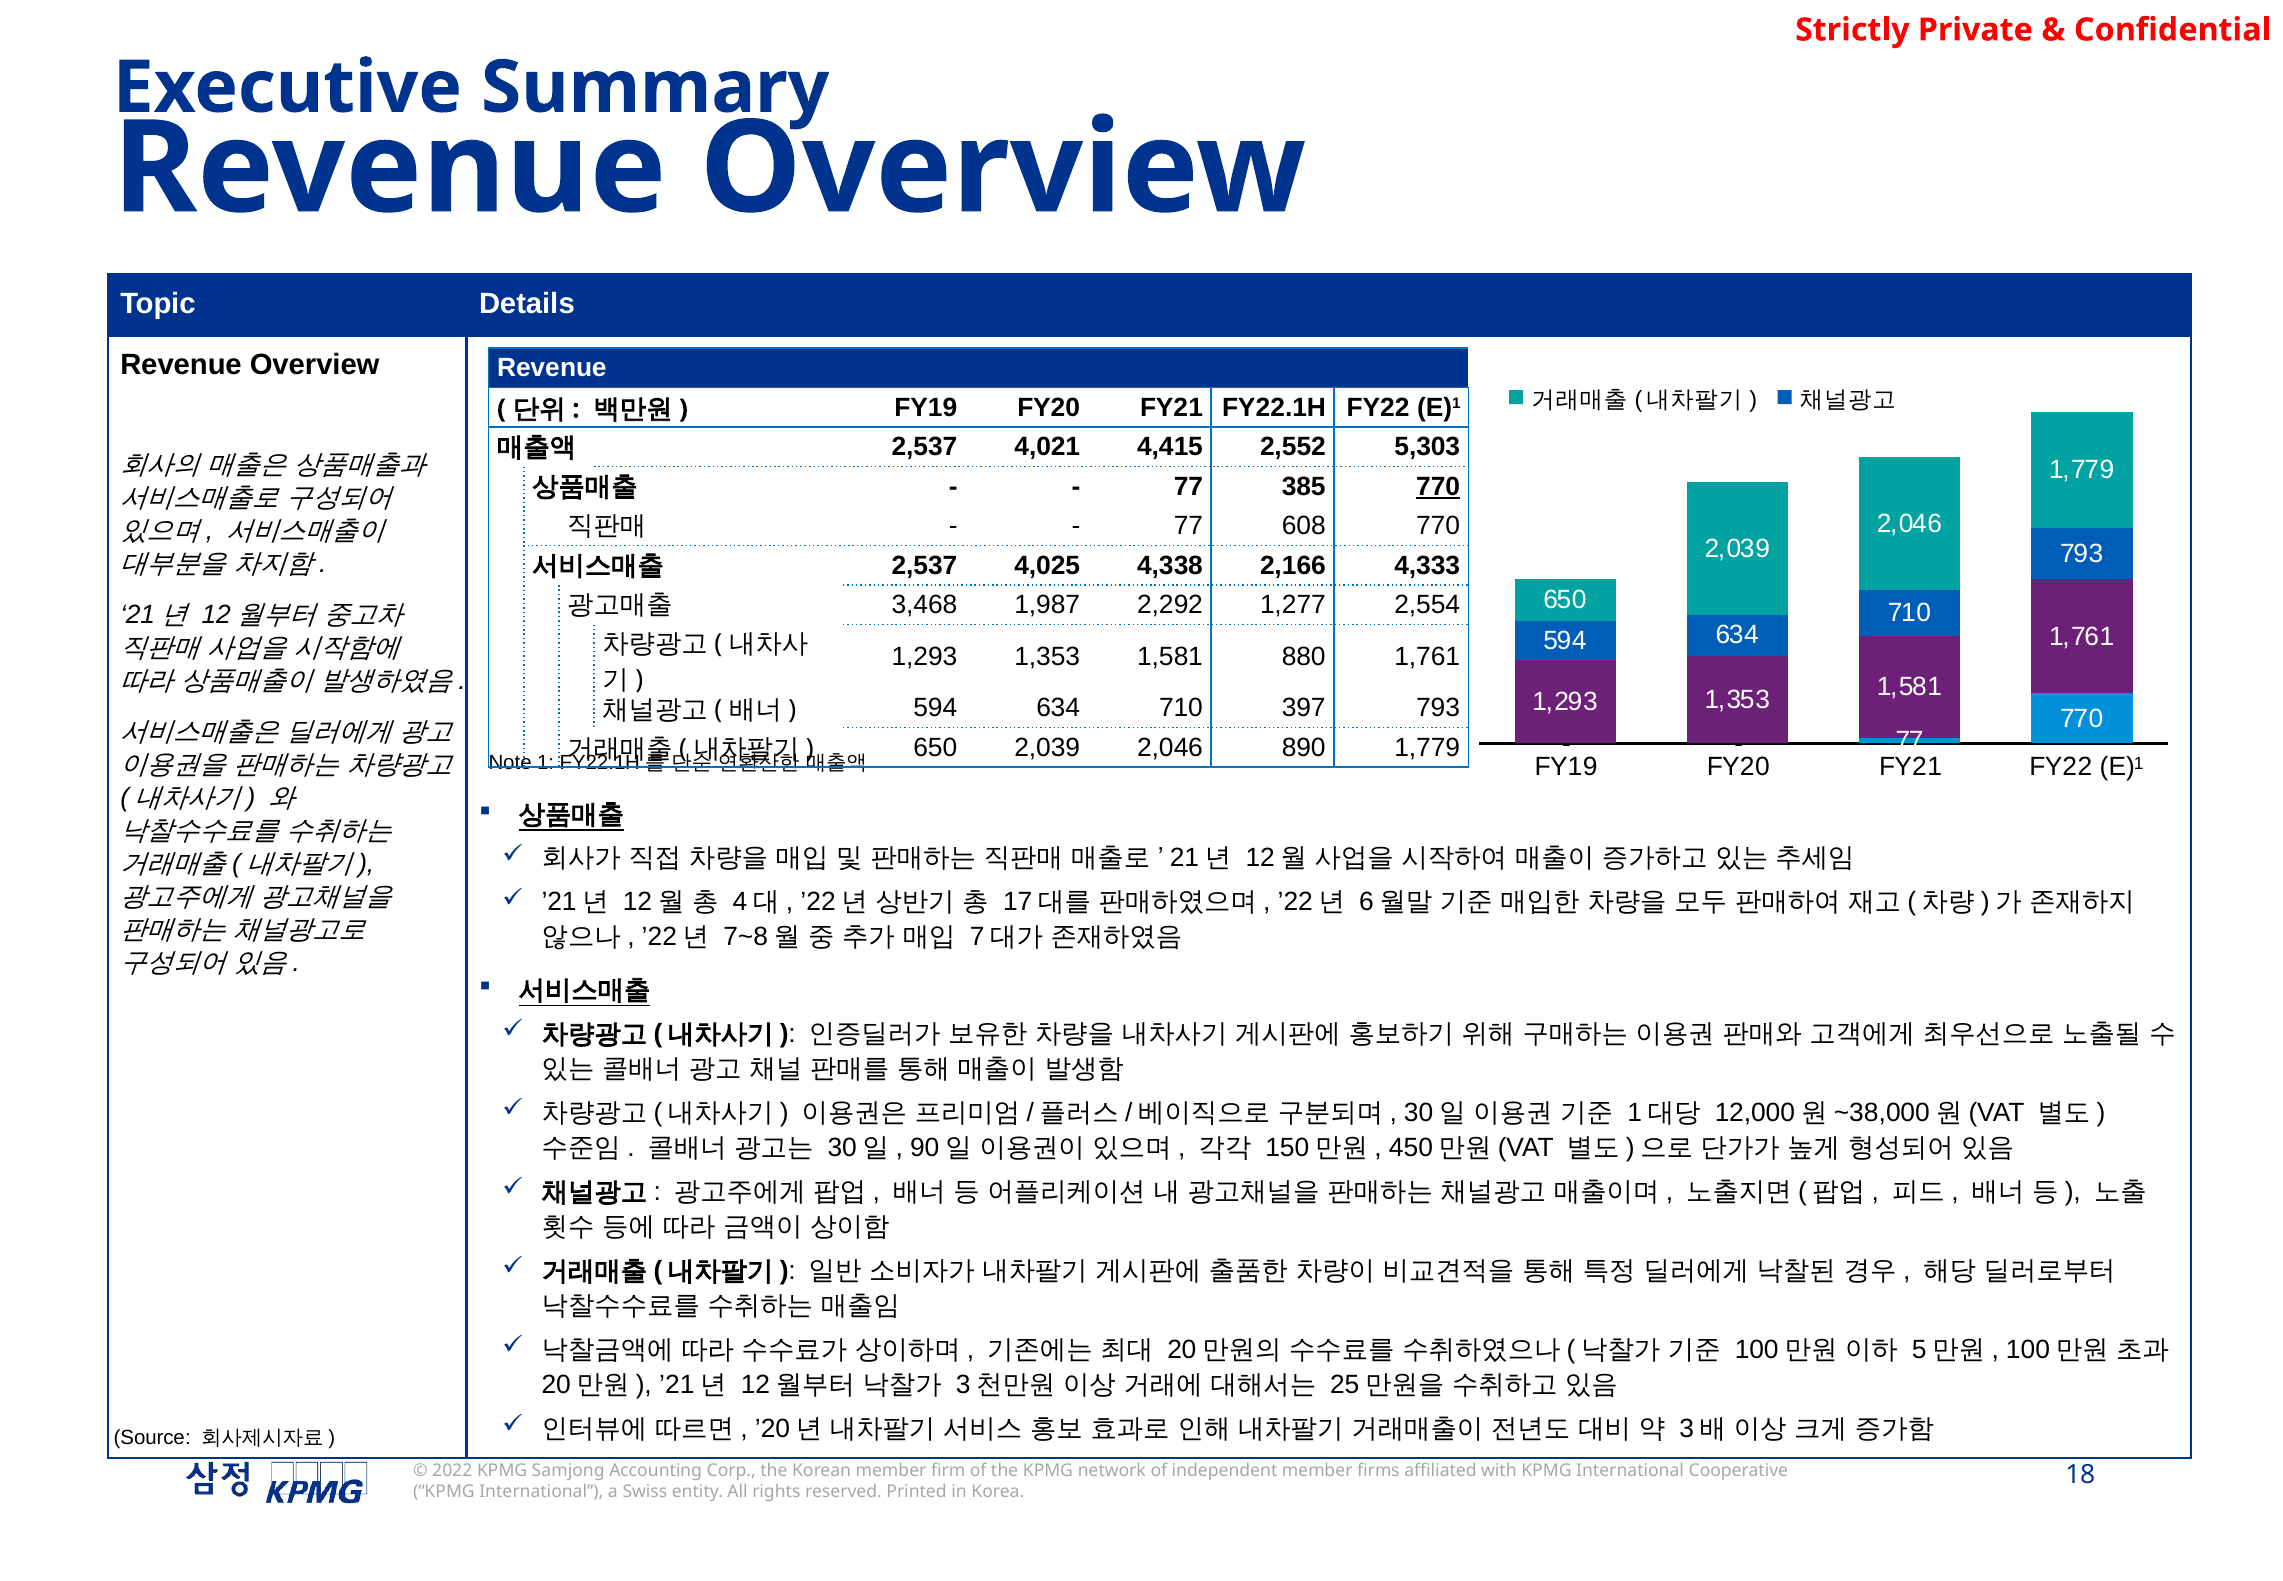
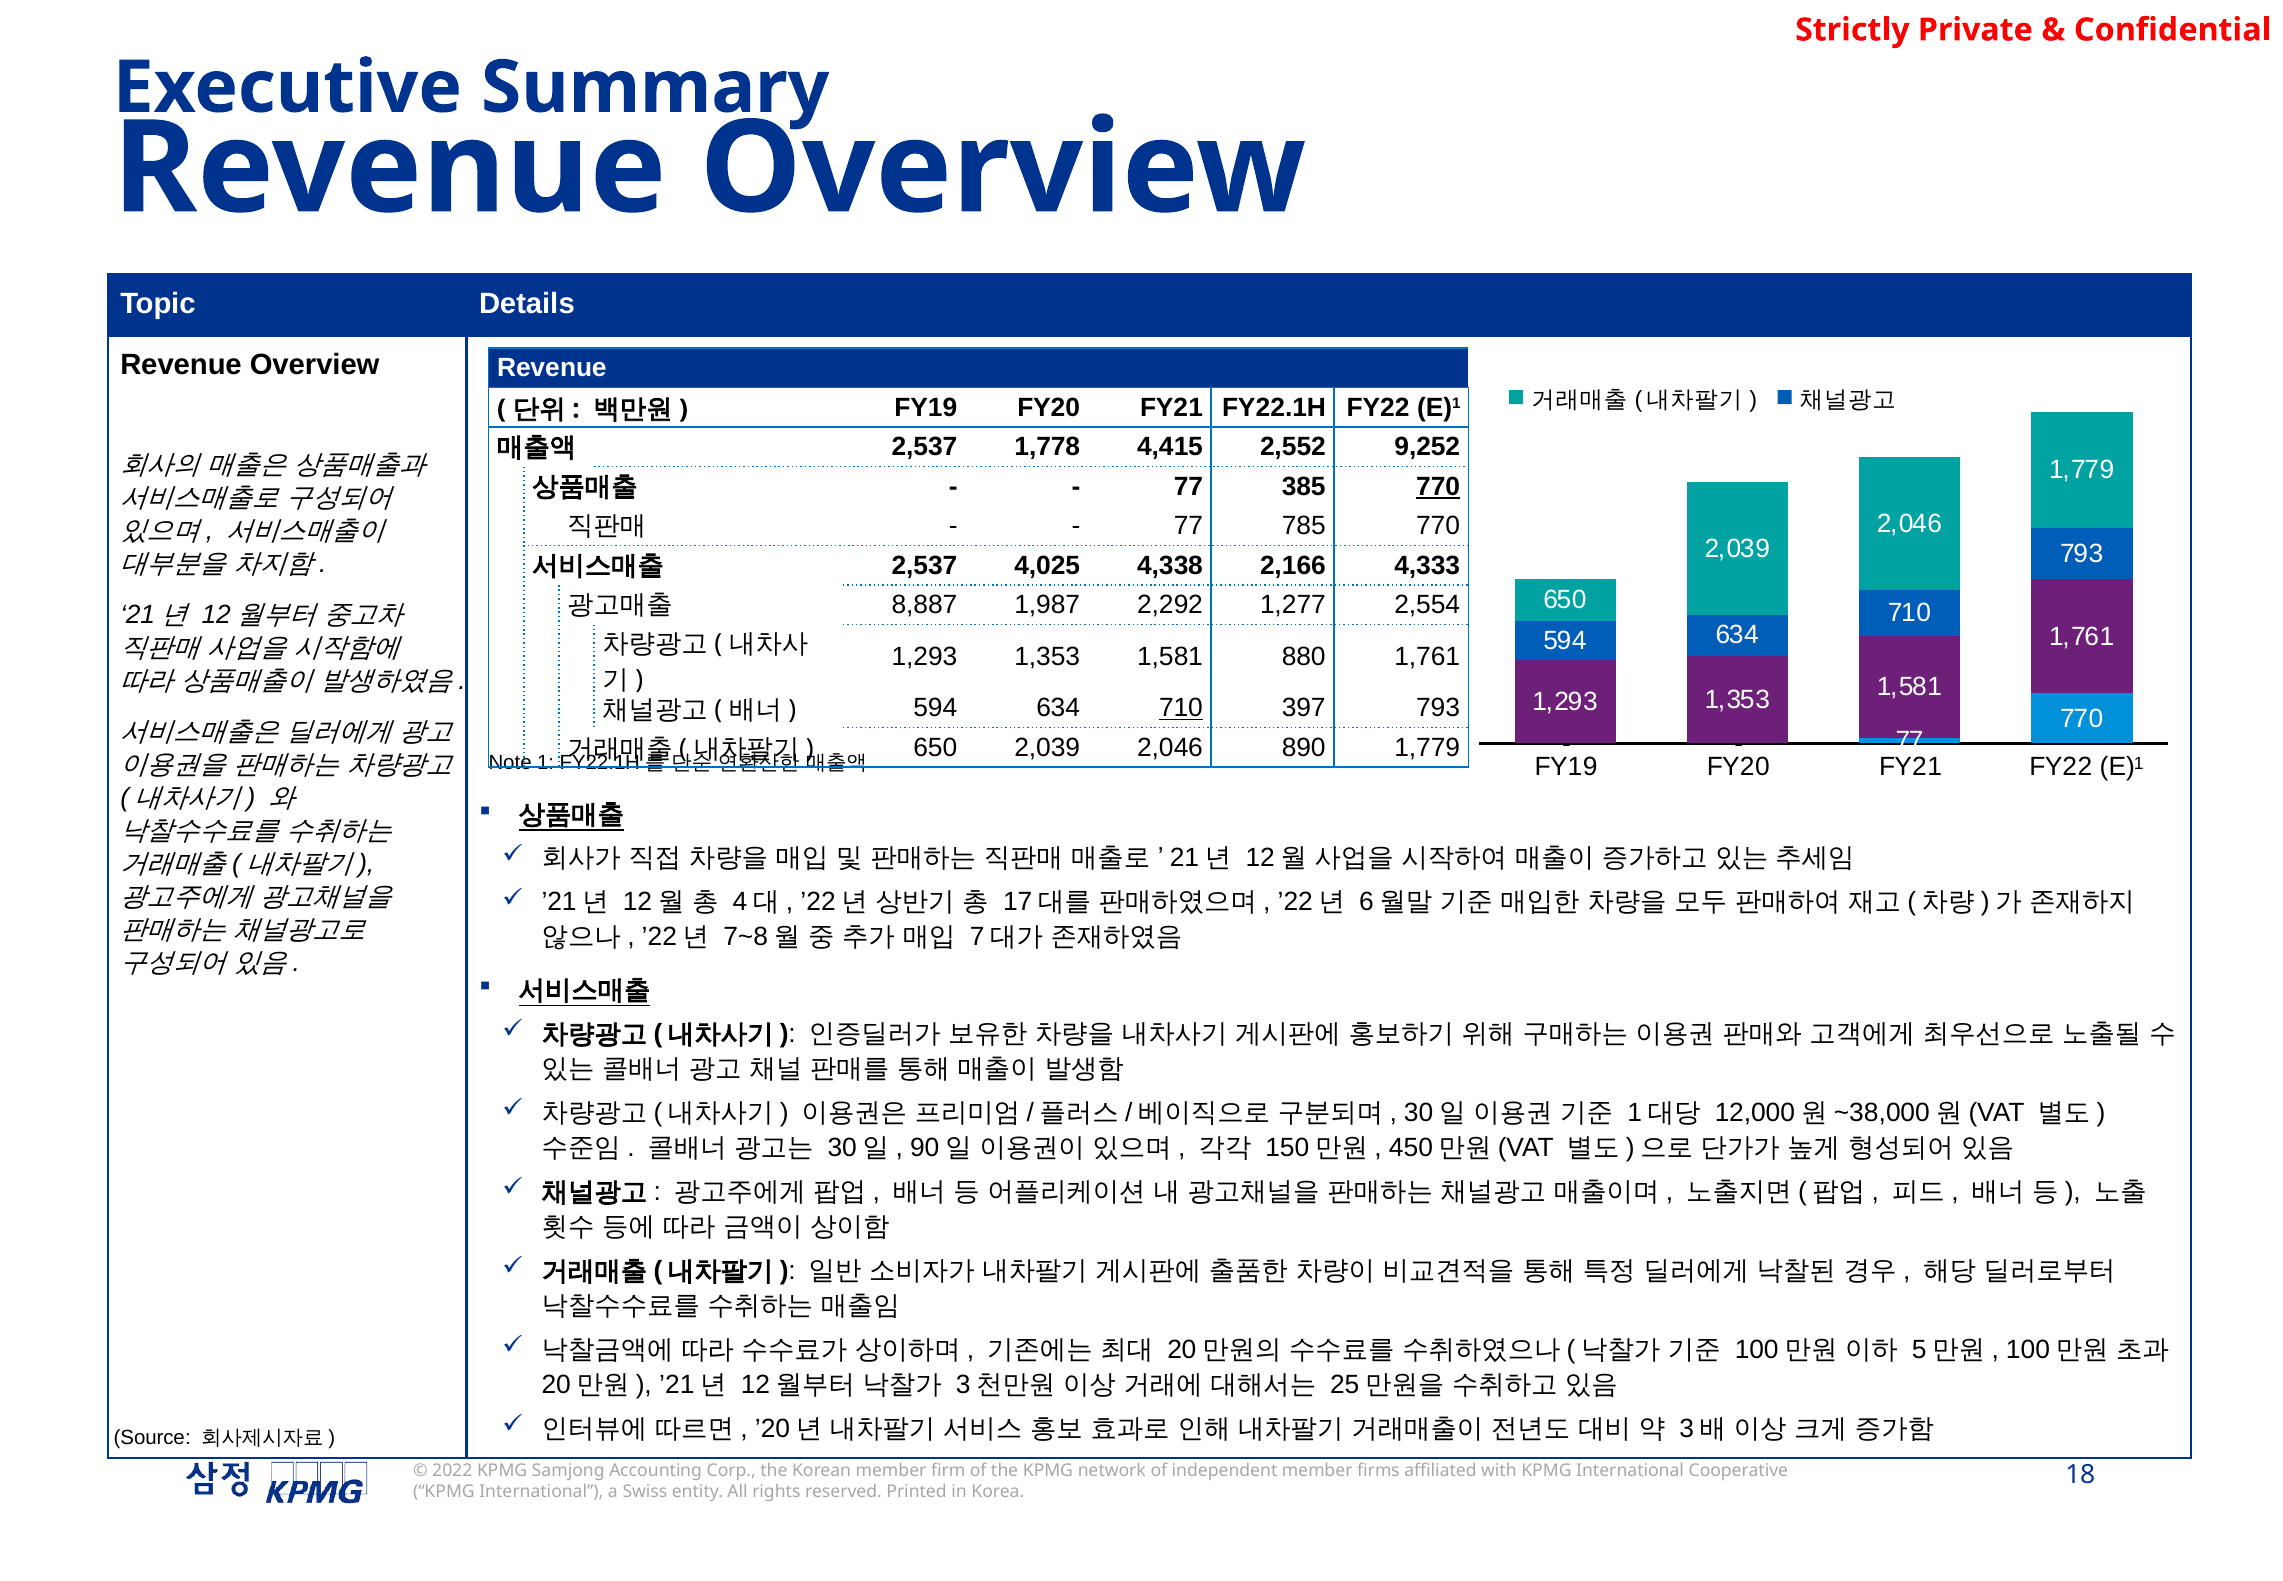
4,021: 4,021 -> 1,778
5,303: 5,303 -> 9,252
608: 608 -> 785
3,468: 3,468 -> 8,887
710 at (1181, 708) underline: none -> present
